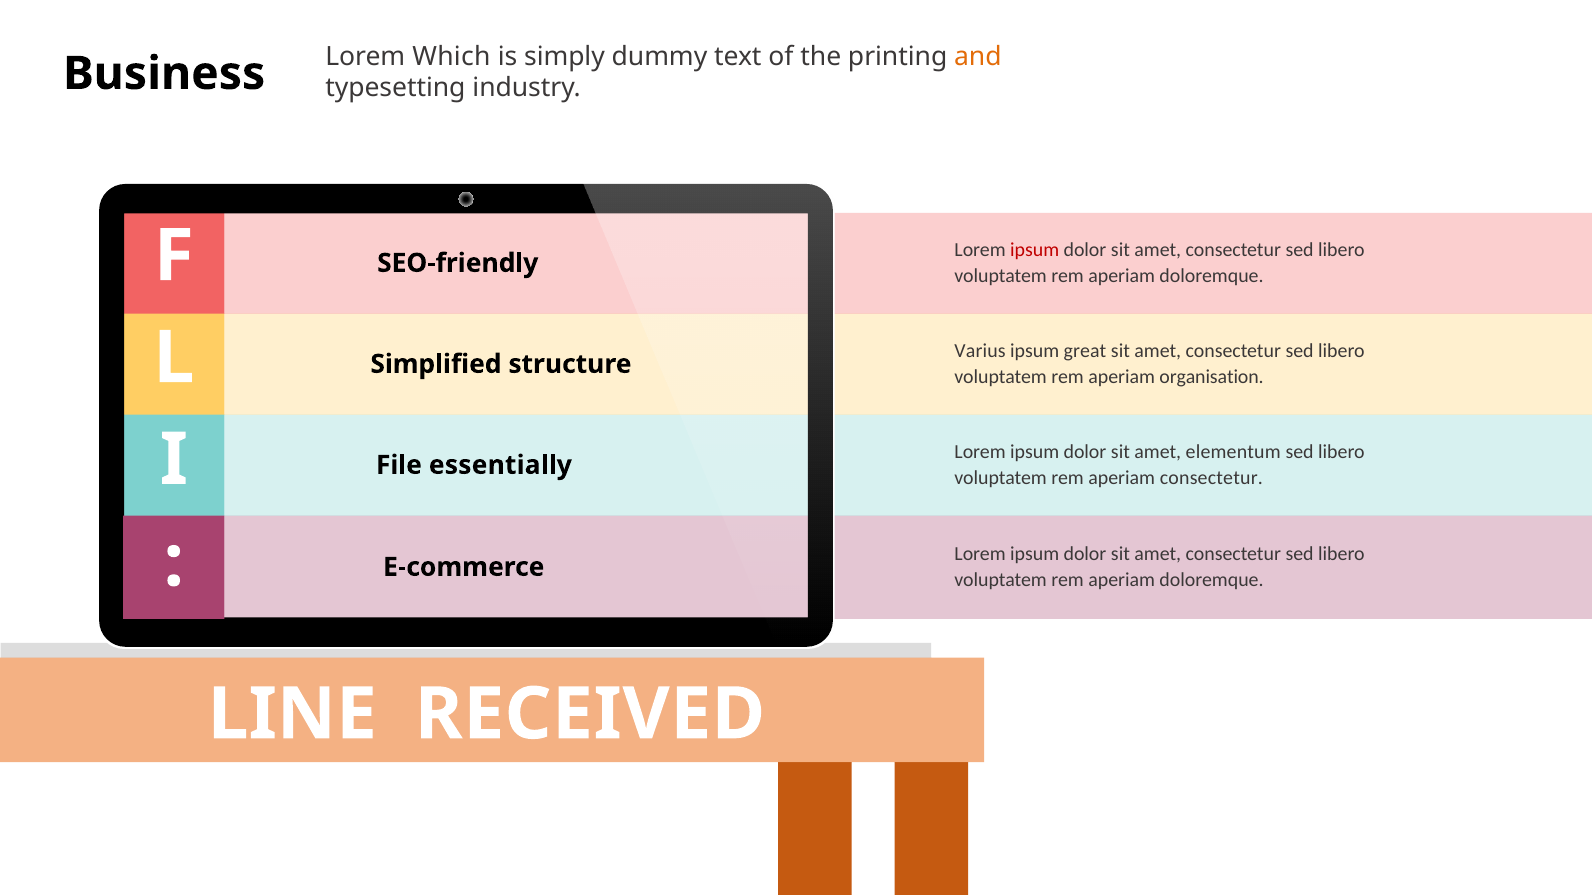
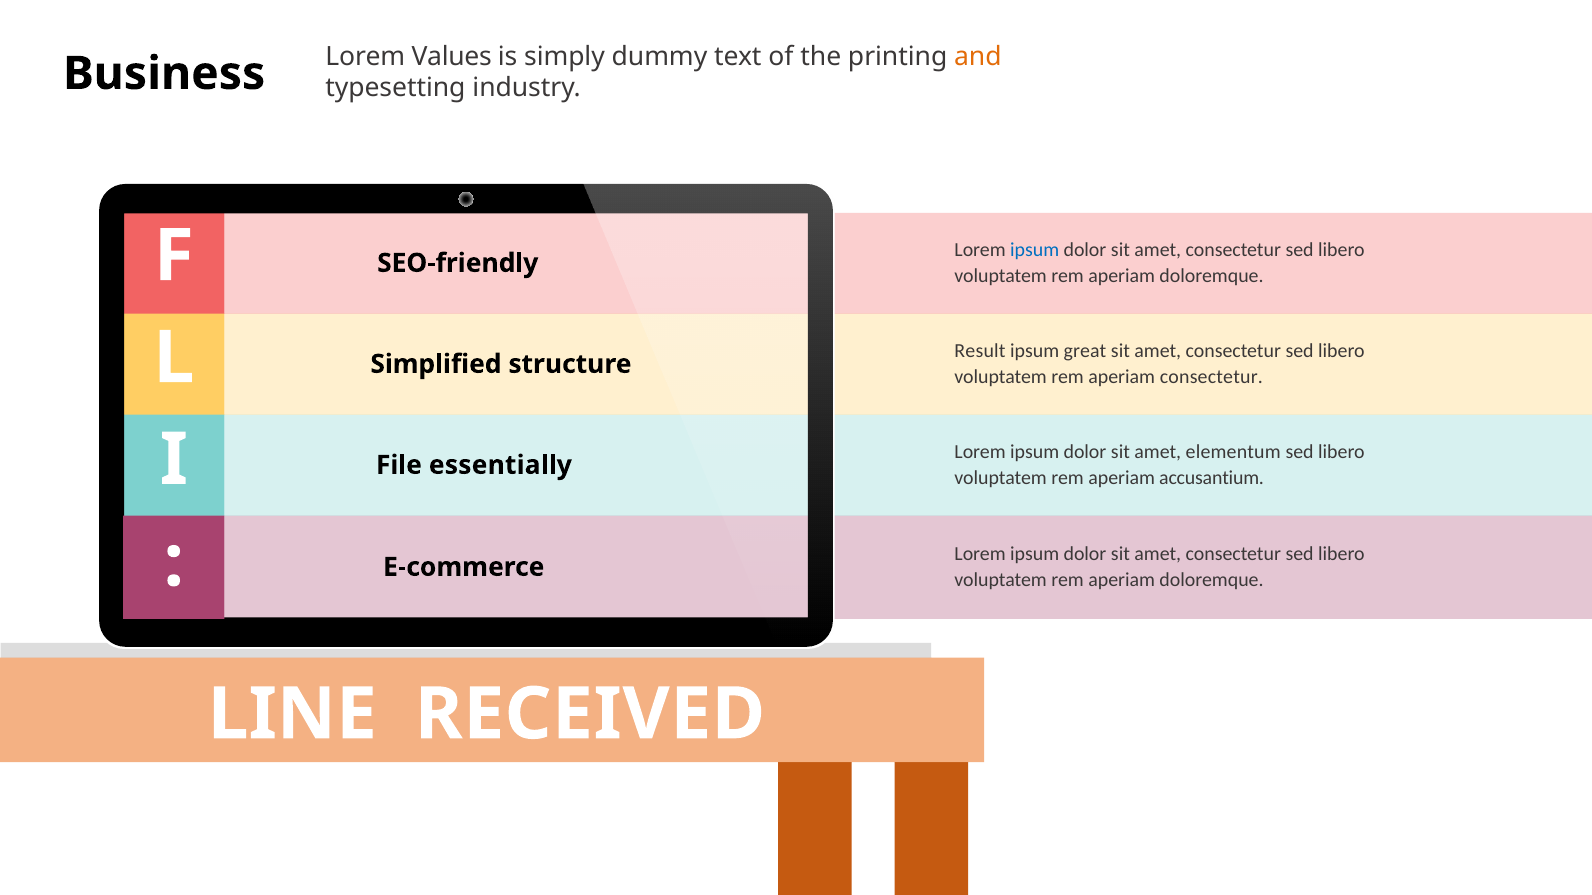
Which: Which -> Values
ipsum at (1035, 250) colour: red -> blue
Varius: Varius -> Result
aperiam organisation: organisation -> consectetur
aperiam consectetur: consectetur -> accusantium
